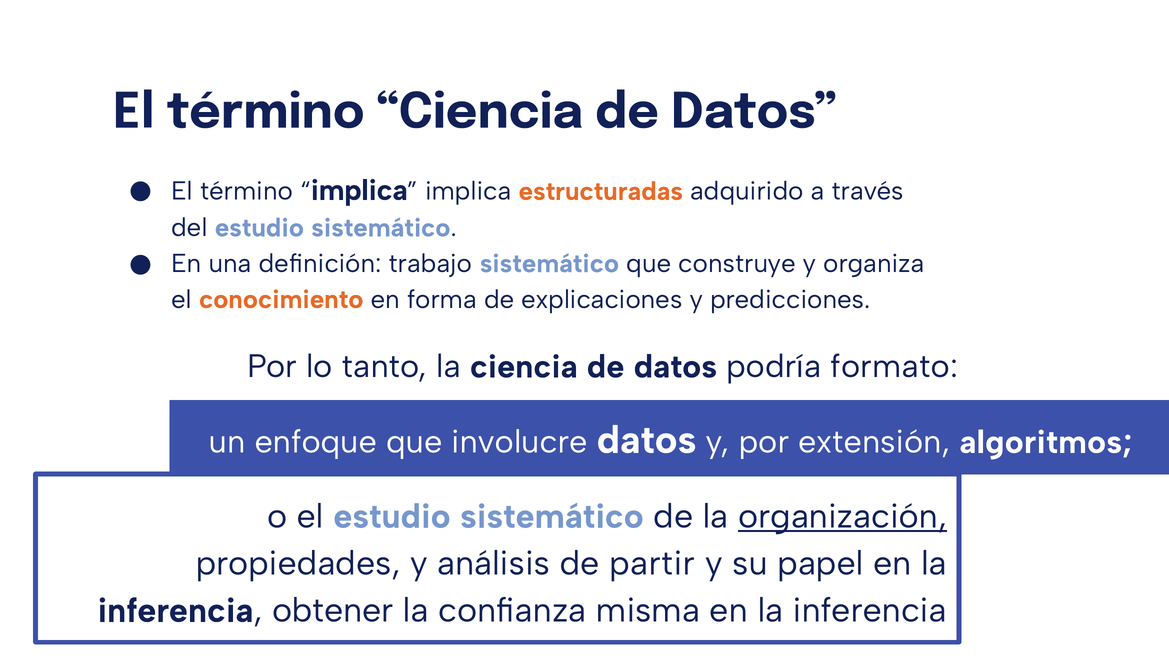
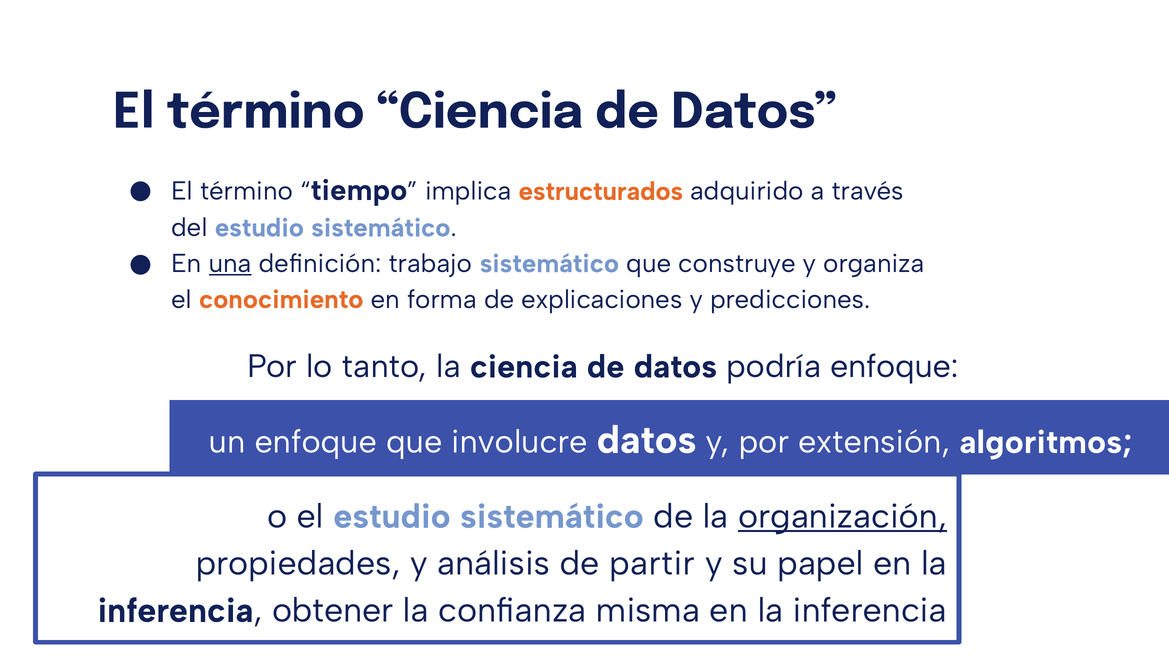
implica at (359, 190): implica -> tiempo
estructuradas: estructuradas -> estructurados
una underline: none -> present
podría formato: formato -> enfoque
